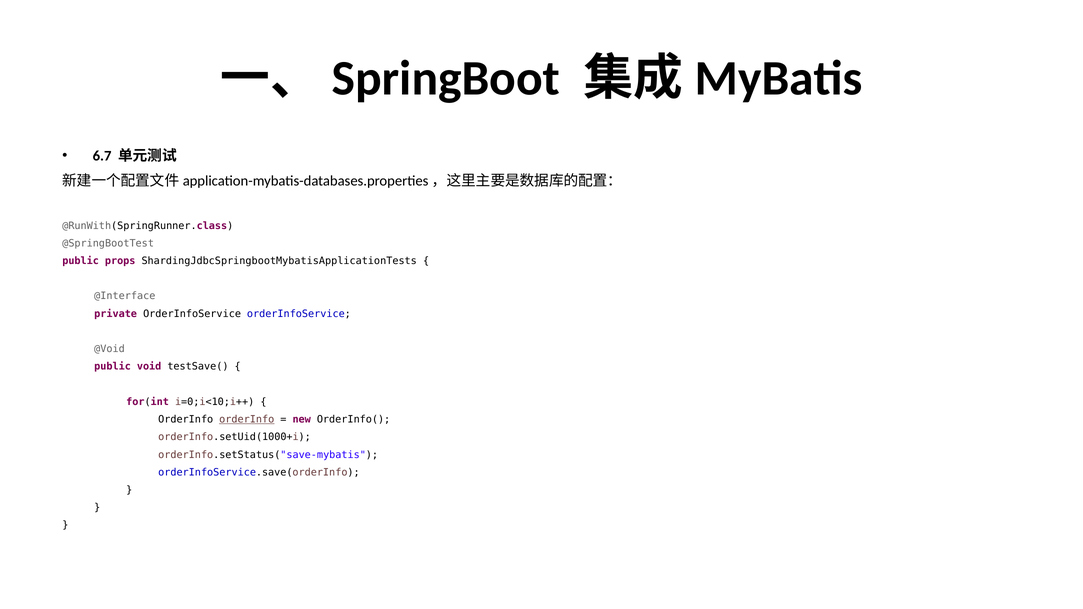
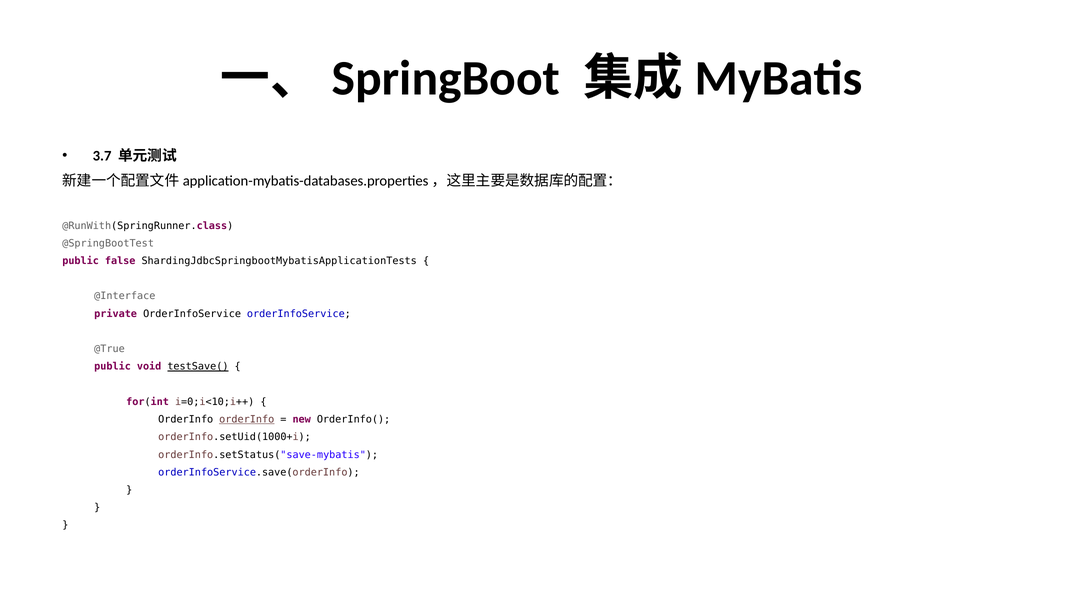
6.7: 6.7 -> 3.7
props: props -> false
@Void: @Void -> @True
testSave( underline: none -> present
